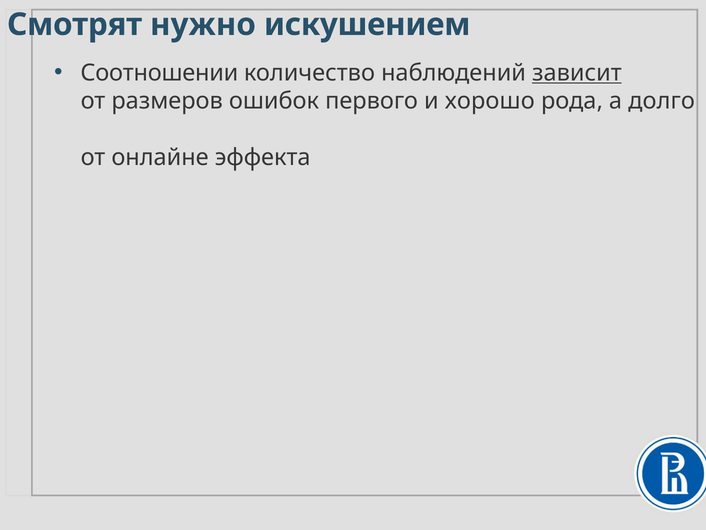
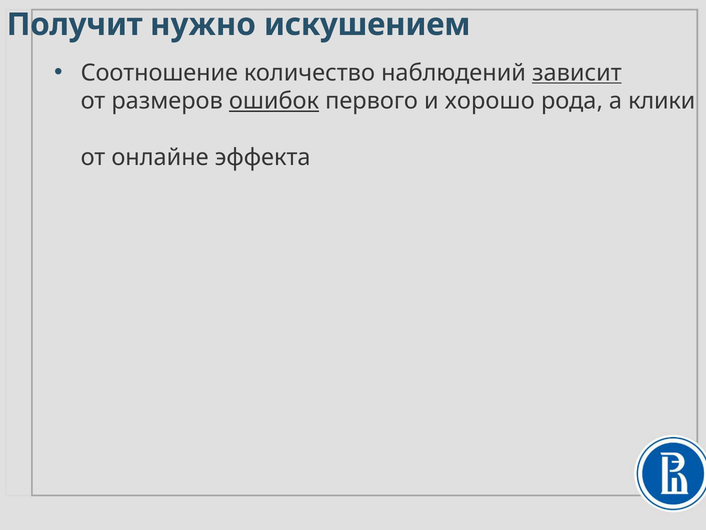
Смотрят: Смотрят -> Получит
Соотношении: Соотношении -> Соотношение
ошибок underline: none -> present
долго: долго -> клики
